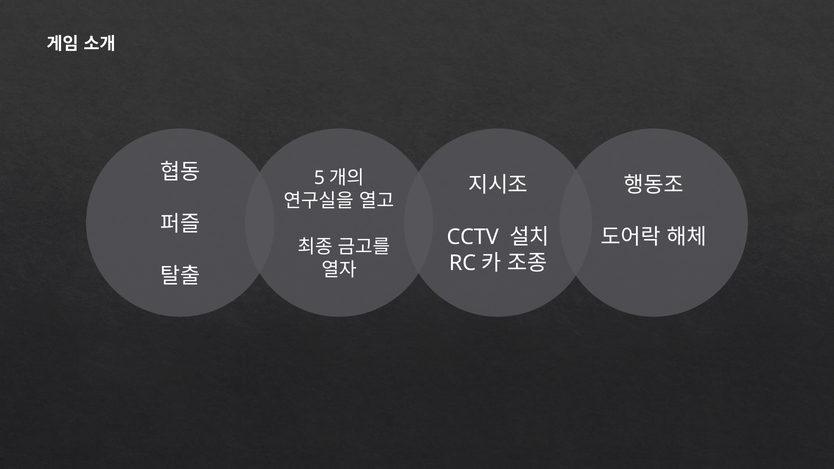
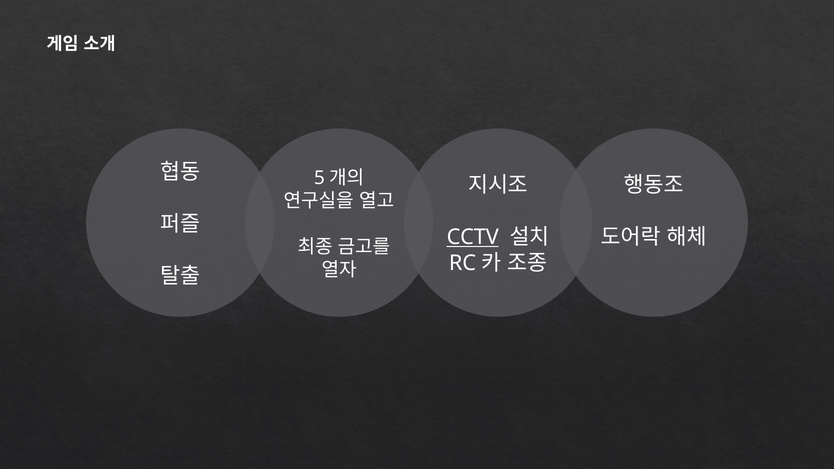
CCTV underline: none -> present
